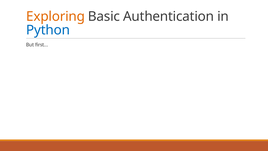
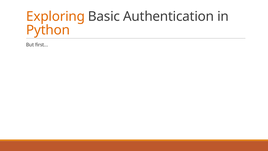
Python colour: blue -> orange
